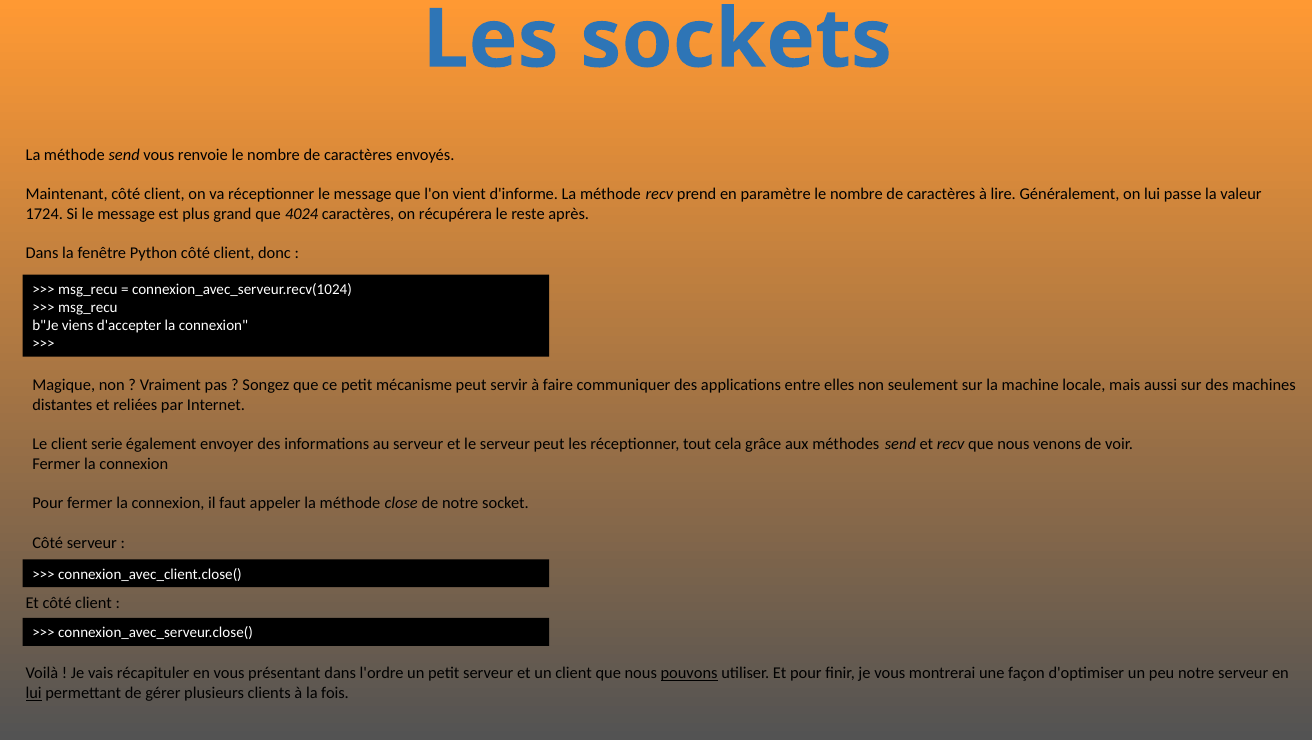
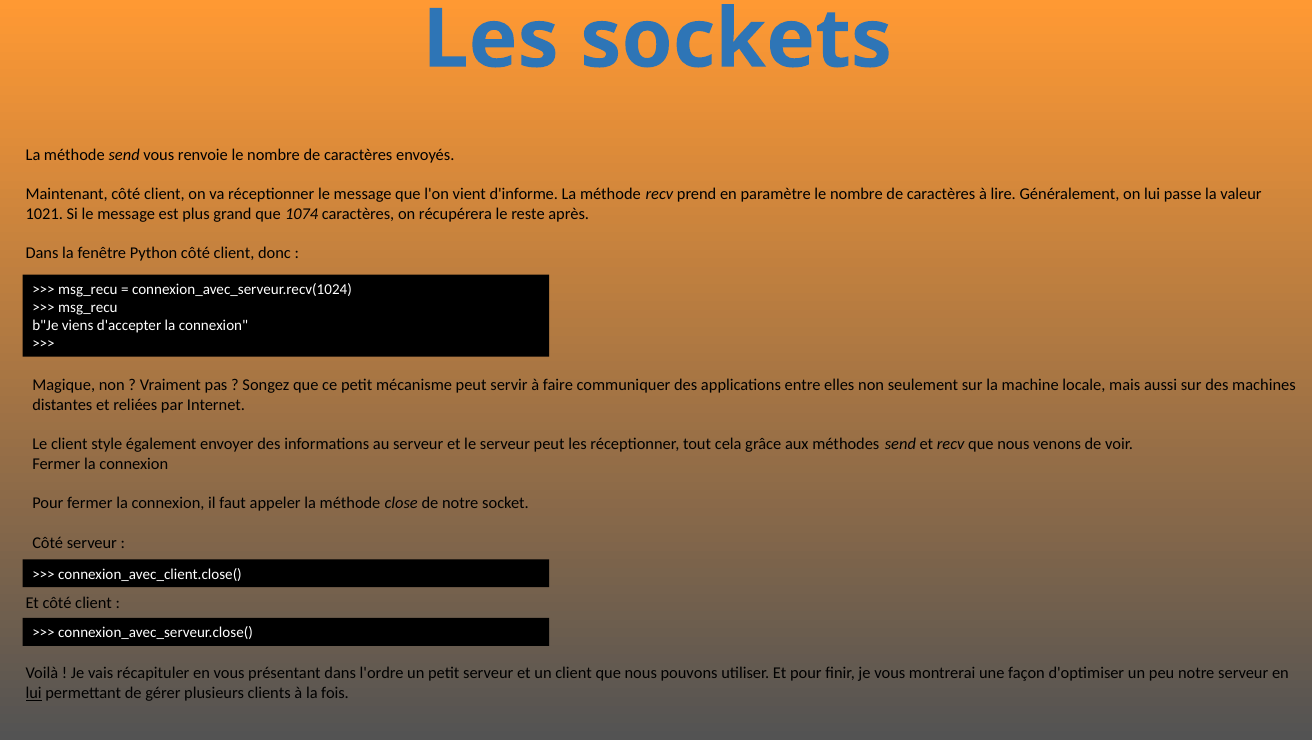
1724: 1724 -> 1021
4024: 4024 -> 1074
serie: serie -> style
pouvons underline: present -> none
